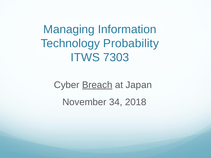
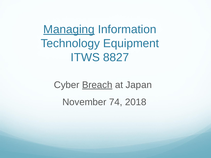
Managing underline: none -> present
Probability: Probability -> Equipment
7303: 7303 -> 8827
34: 34 -> 74
